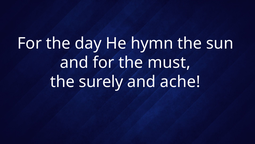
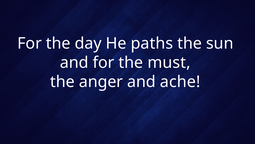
hymn: hymn -> paths
surely: surely -> anger
